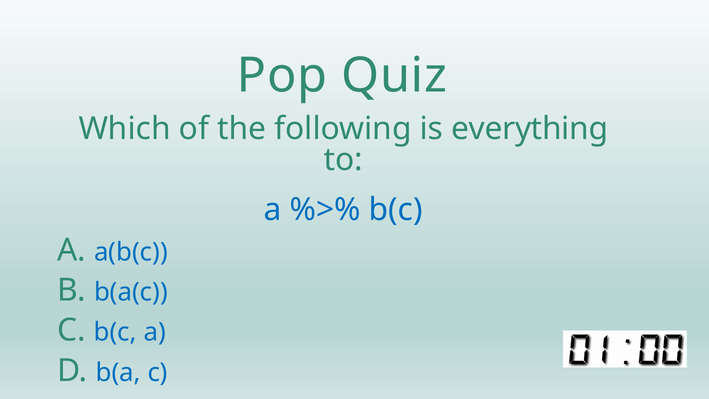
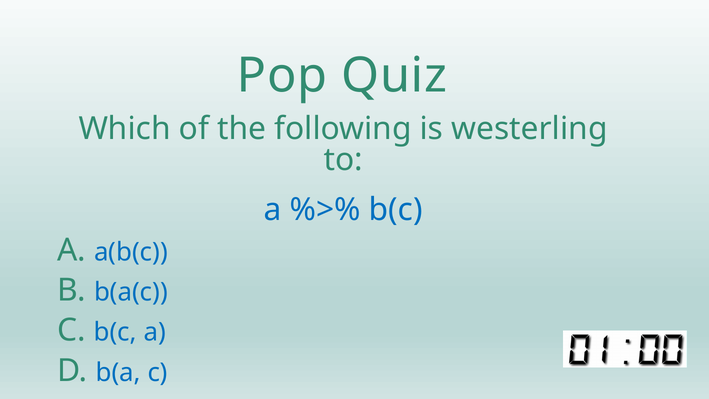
everything: everything -> westerling
